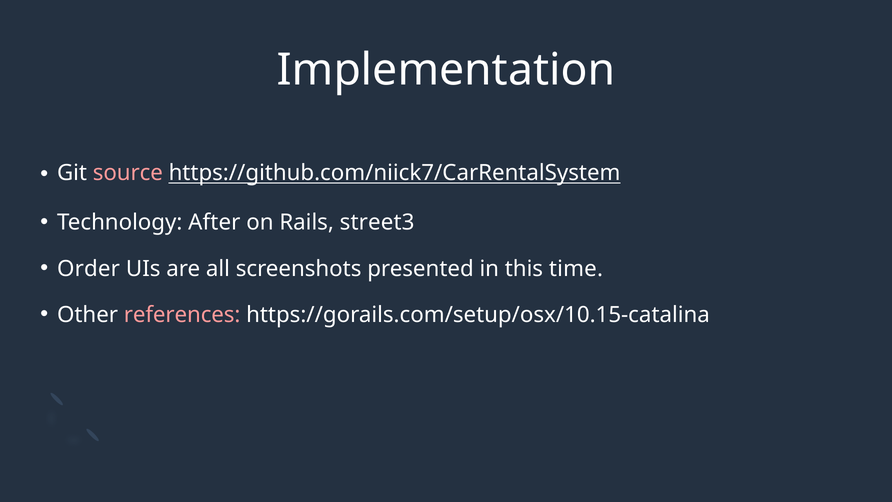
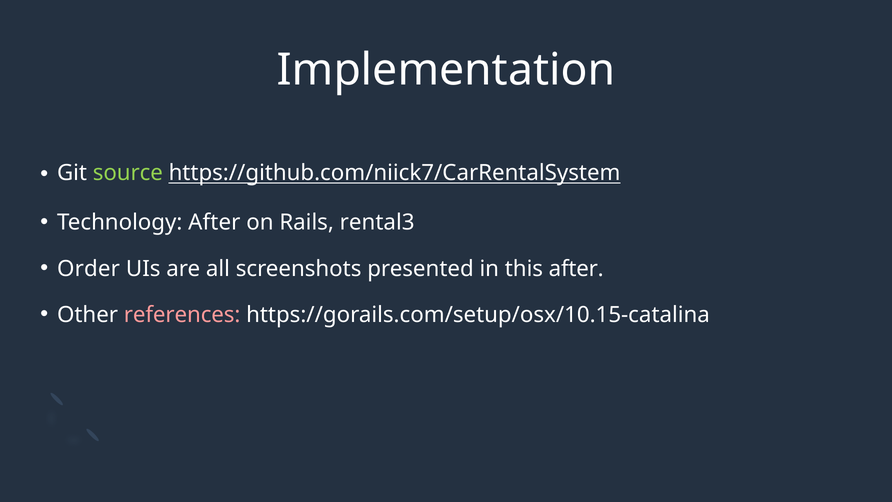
source colour: pink -> light green
street3: street3 -> rental3
this time: time -> after
